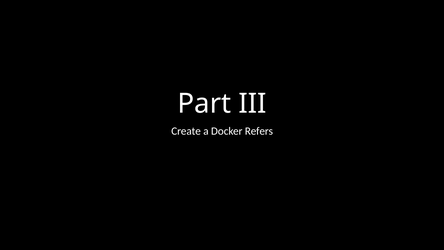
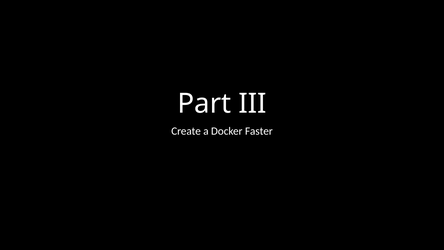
Refers: Refers -> Faster
